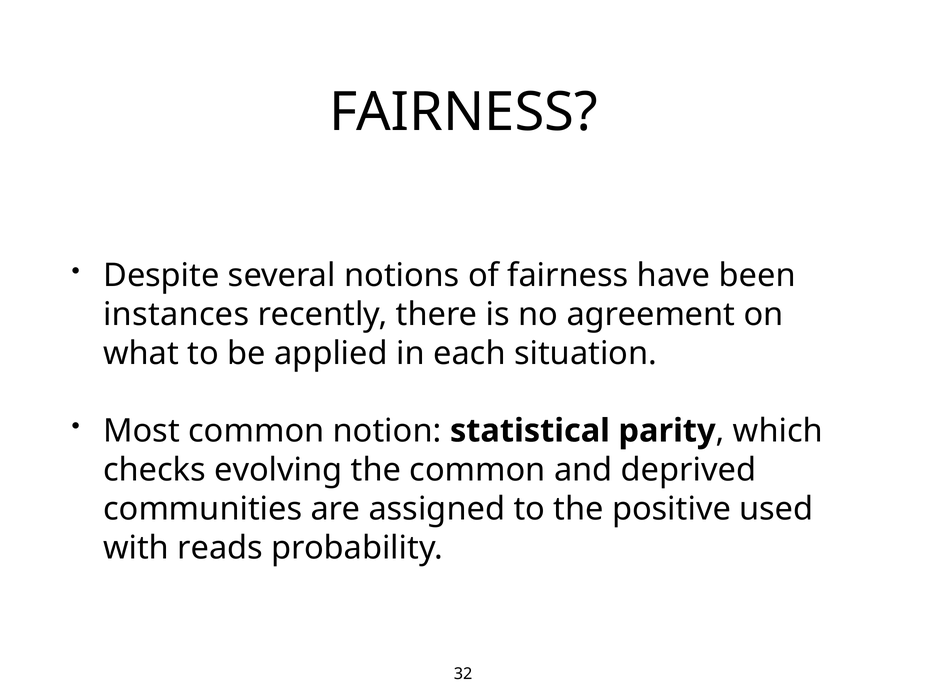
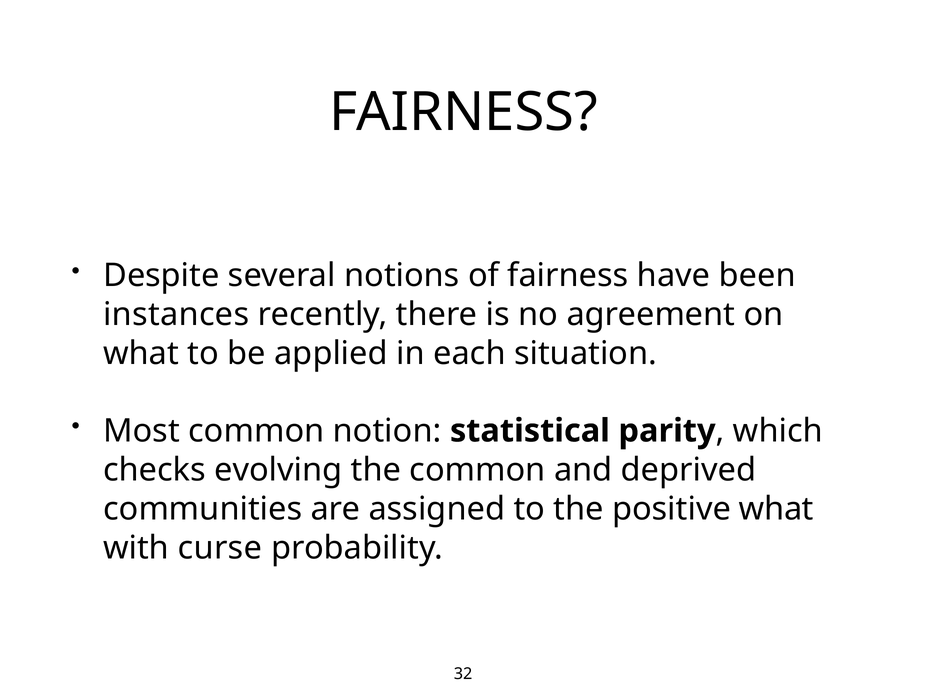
positive used: used -> what
reads: reads -> curse
